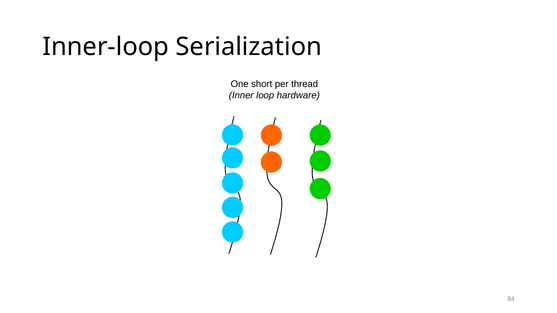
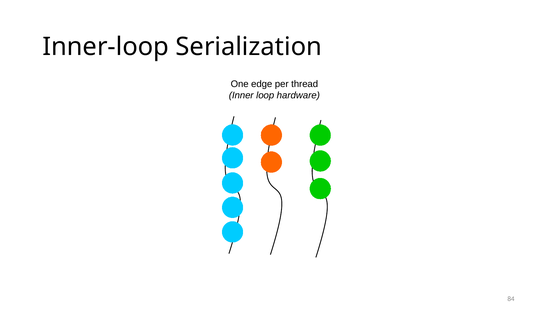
short: short -> edge
